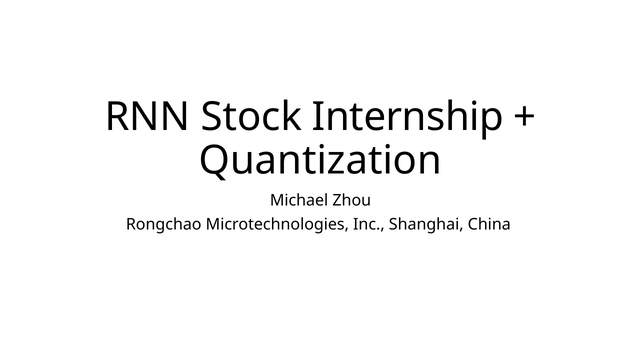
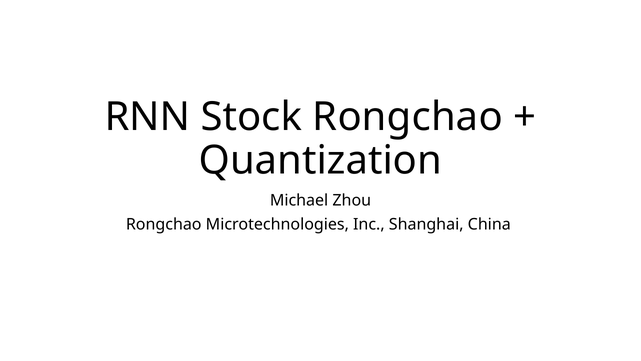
Stock Internship: Internship -> Rongchao
